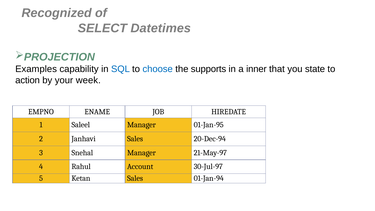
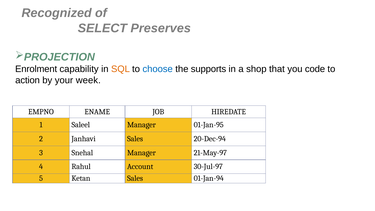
Datetimes: Datetimes -> Preserves
Examples: Examples -> Enrolment
SQL colour: blue -> orange
inner: inner -> shop
state: state -> code
